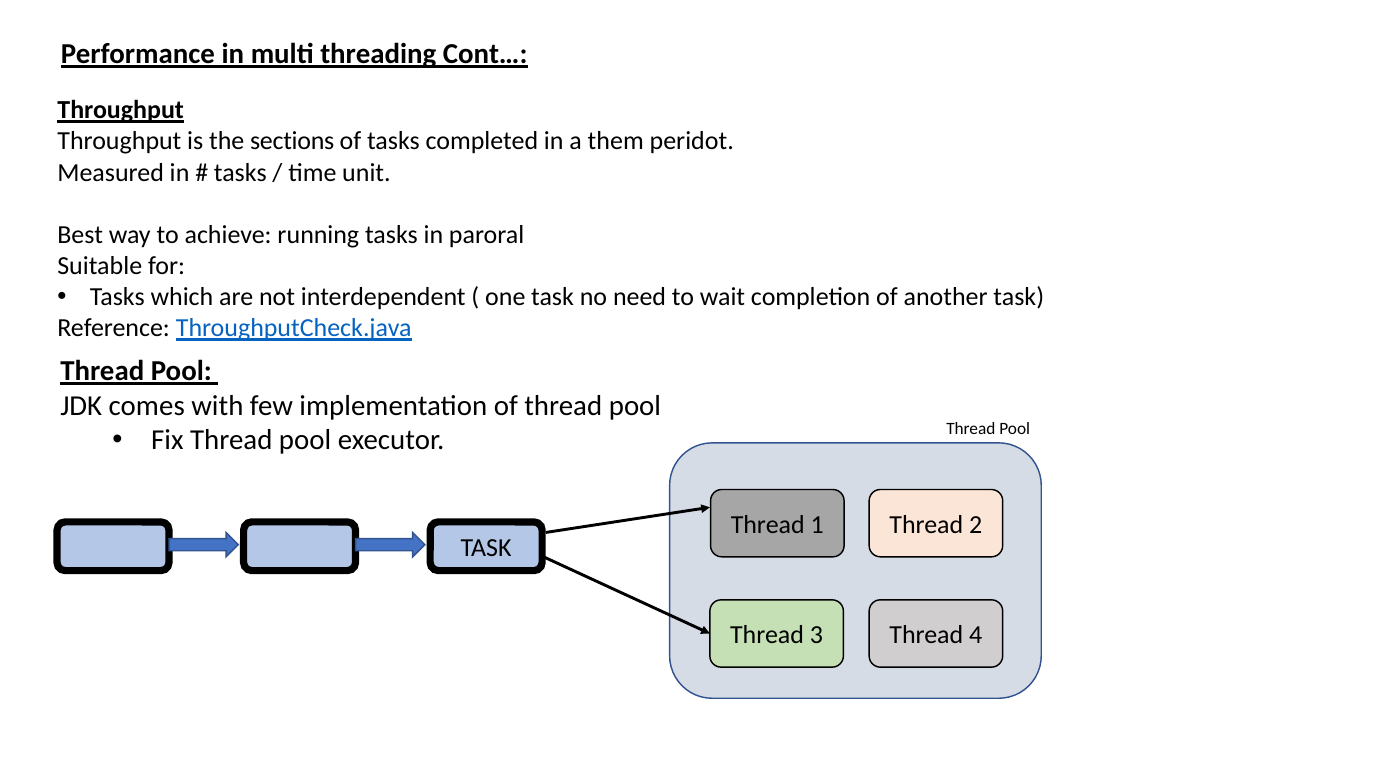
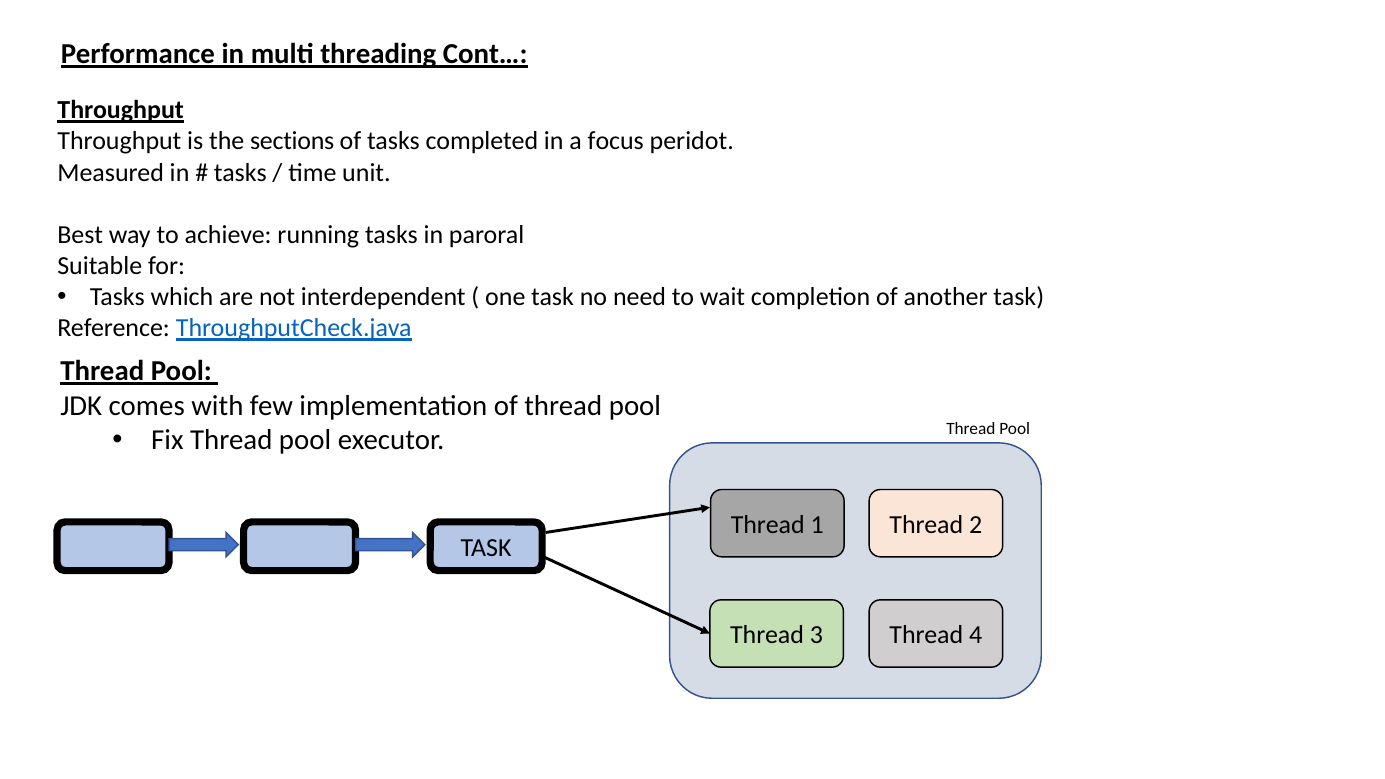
them: them -> focus
